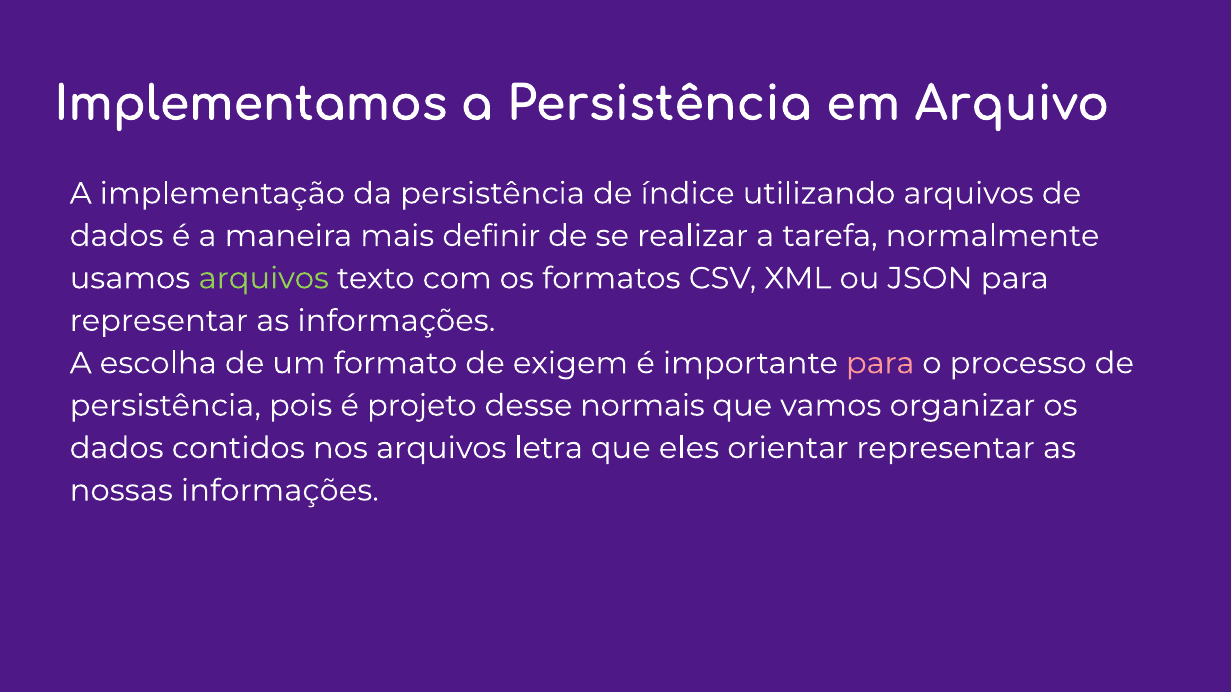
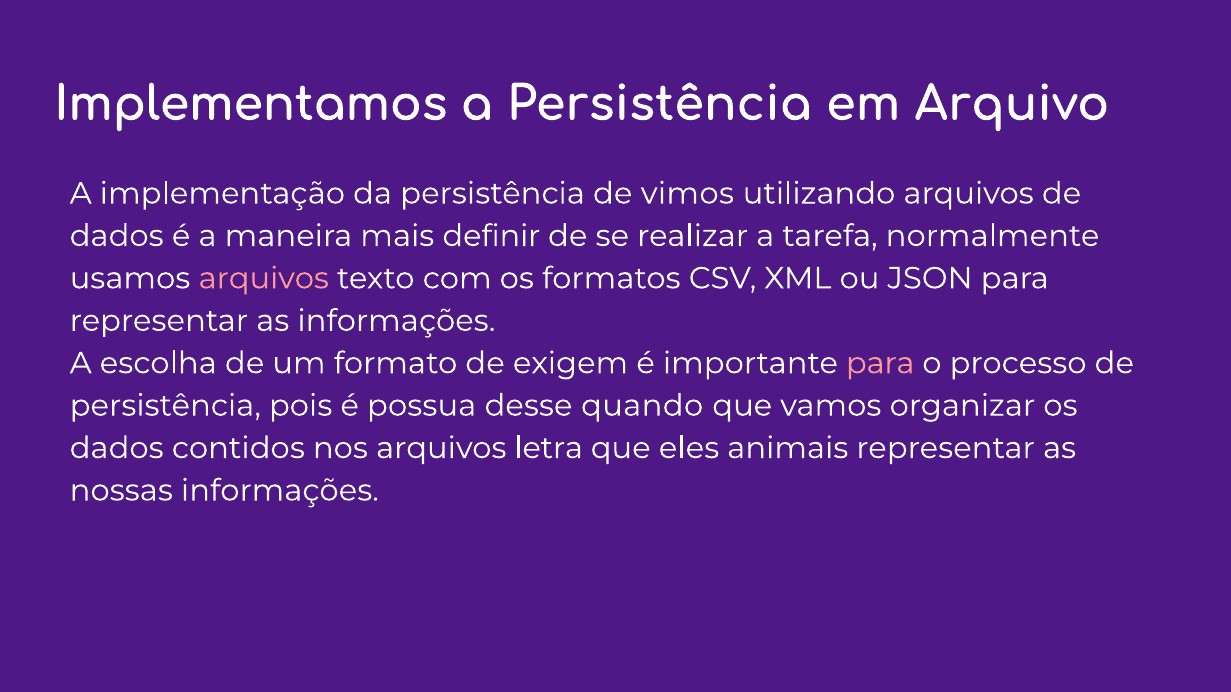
índice: índice -> vimos
arquivos at (264, 278) colour: light green -> pink
projeto: projeto -> possua
normais: normais -> quando
orientar: orientar -> animais
